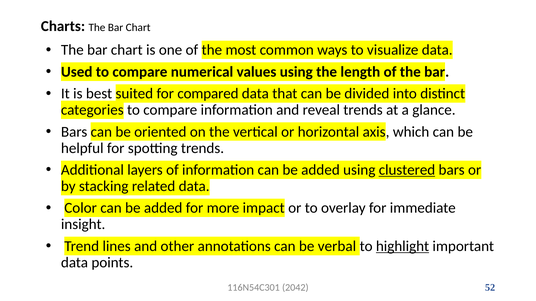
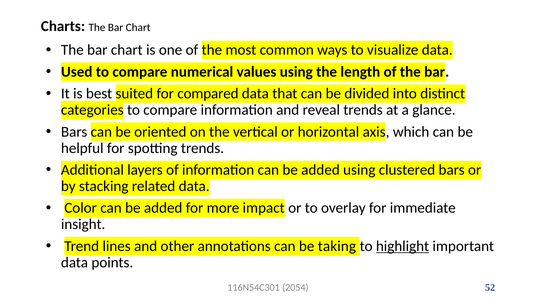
clustered underline: present -> none
verbal: verbal -> taking
2042: 2042 -> 2054
